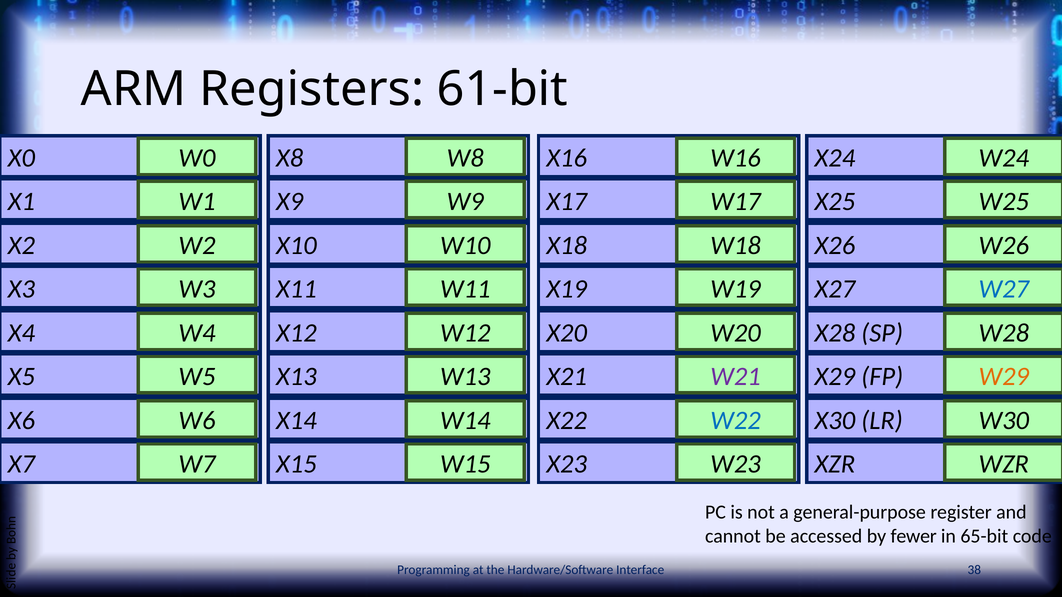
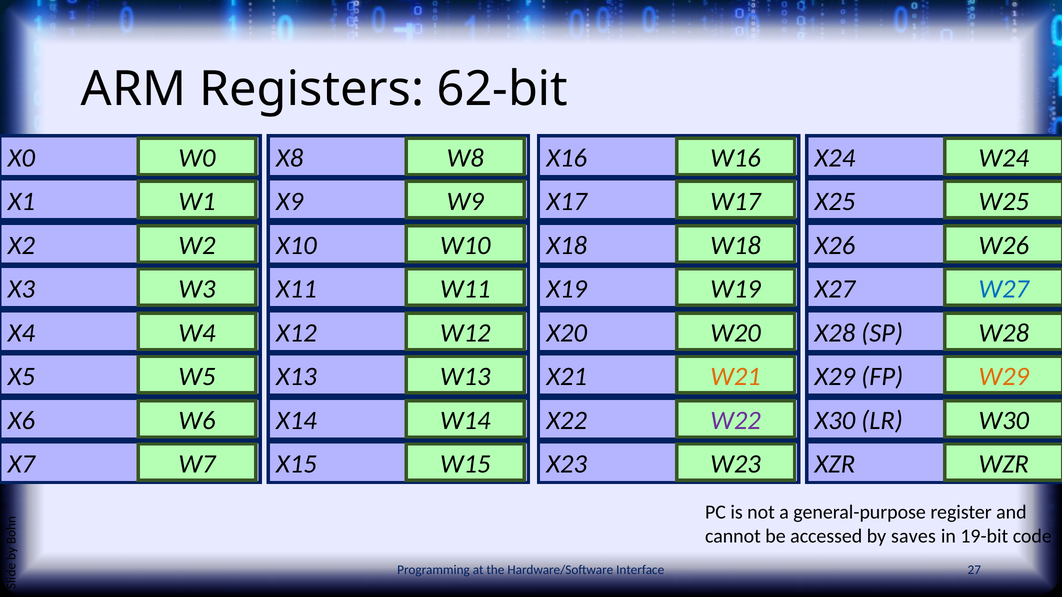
61-bit: 61-bit -> 62-bit
W21 colour: purple -> orange
W22 colour: blue -> purple
fewer: fewer -> saves
65-bit: 65-bit -> 19-bit
38: 38 -> 27
